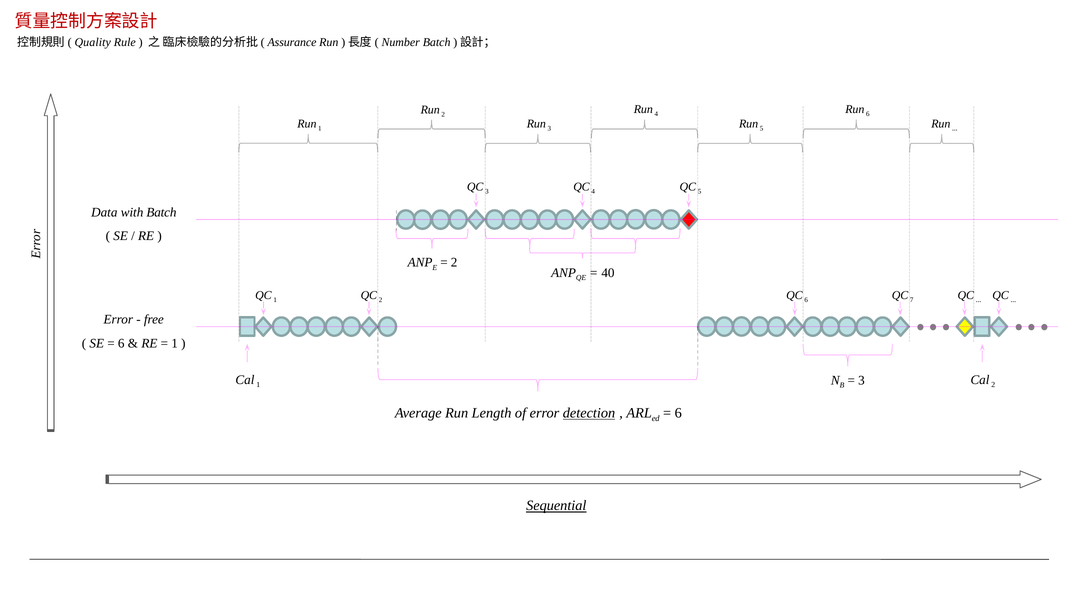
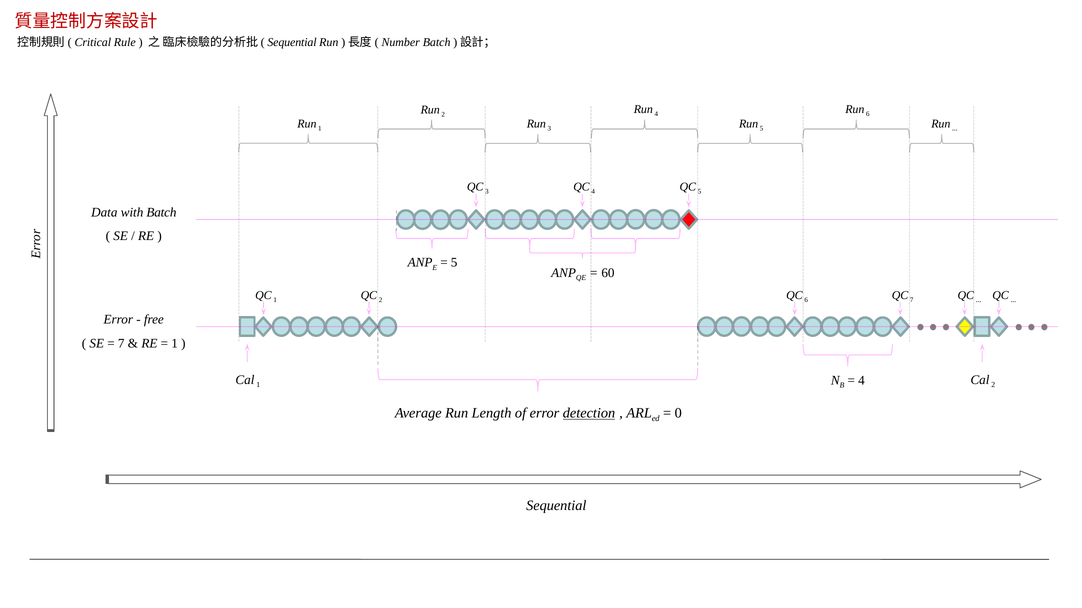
Quality: Quality -> Critical
Assurance at (292, 42): Assurance -> Sequential
2 at (454, 263): 2 -> 5
40: 40 -> 60
6 at (121, 344): 6 -> 7
3 at (861, 381): 3 -> 4
6 at (678, 413): 6 -> 0
Sequential at (556, 506) underline: present -> none
